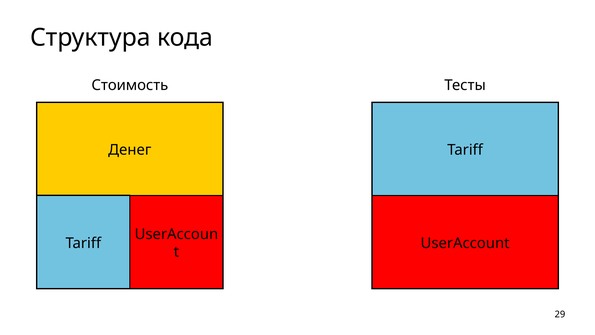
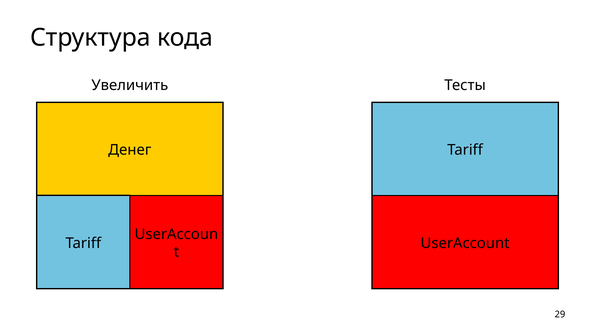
Стоимость: Стоимость -> Увеличить
